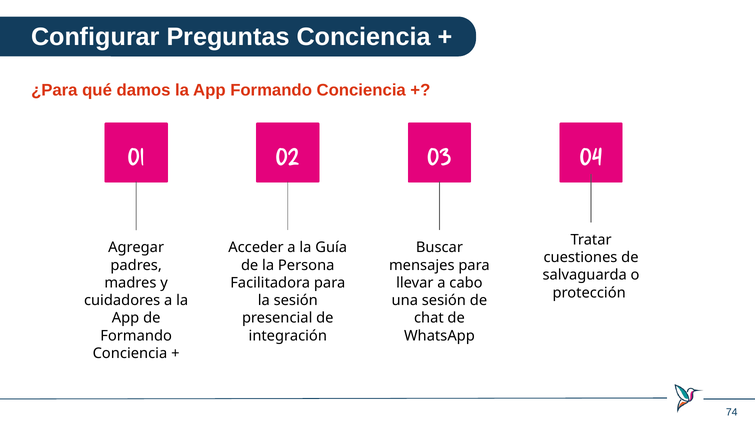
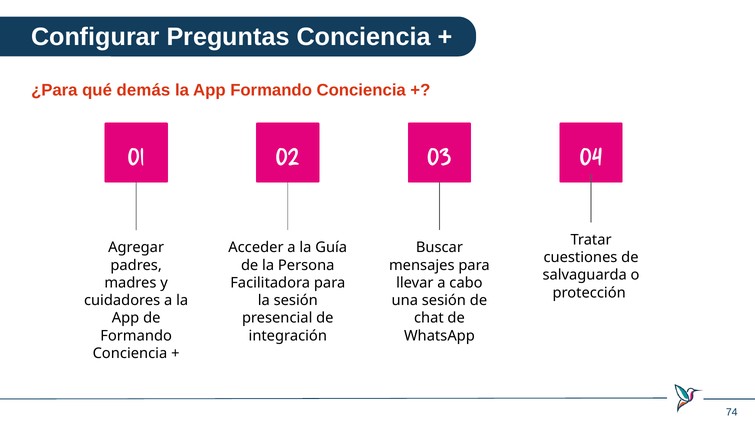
damos: damos -> demás
